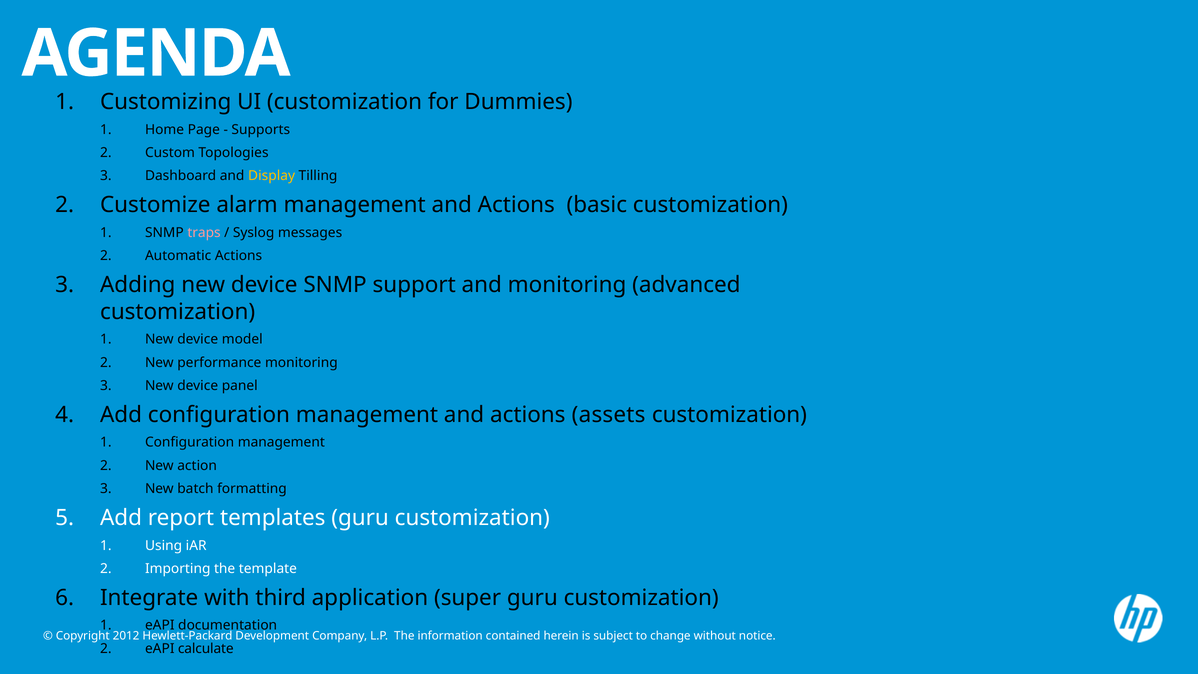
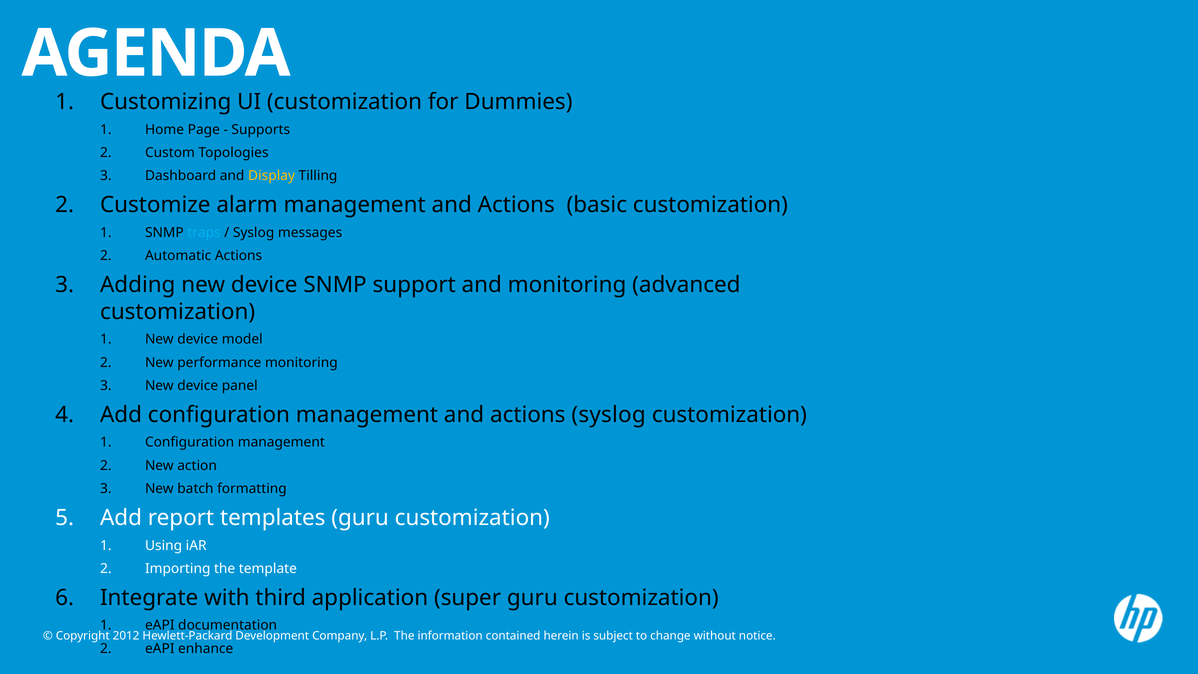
traps colour: pink -> light blue
actions assets: assets -> syslog
calculate: calculate -> enhance
